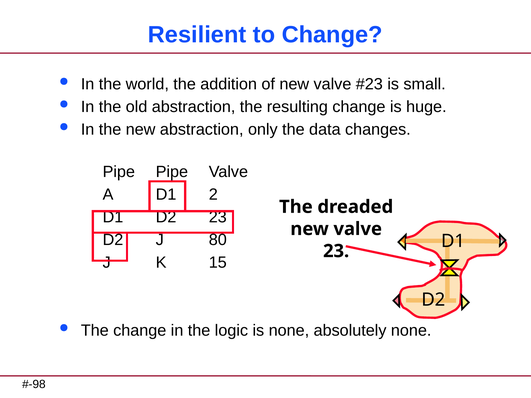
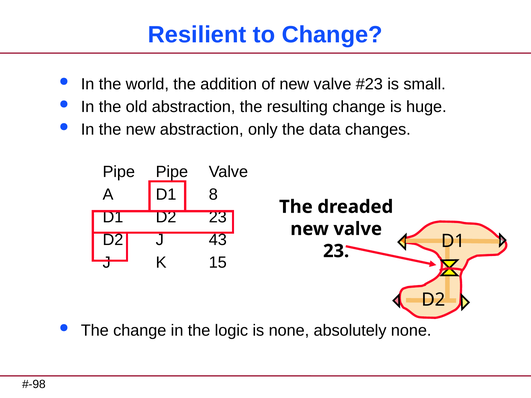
2: 2 -> 8
80: 80 -> 43
